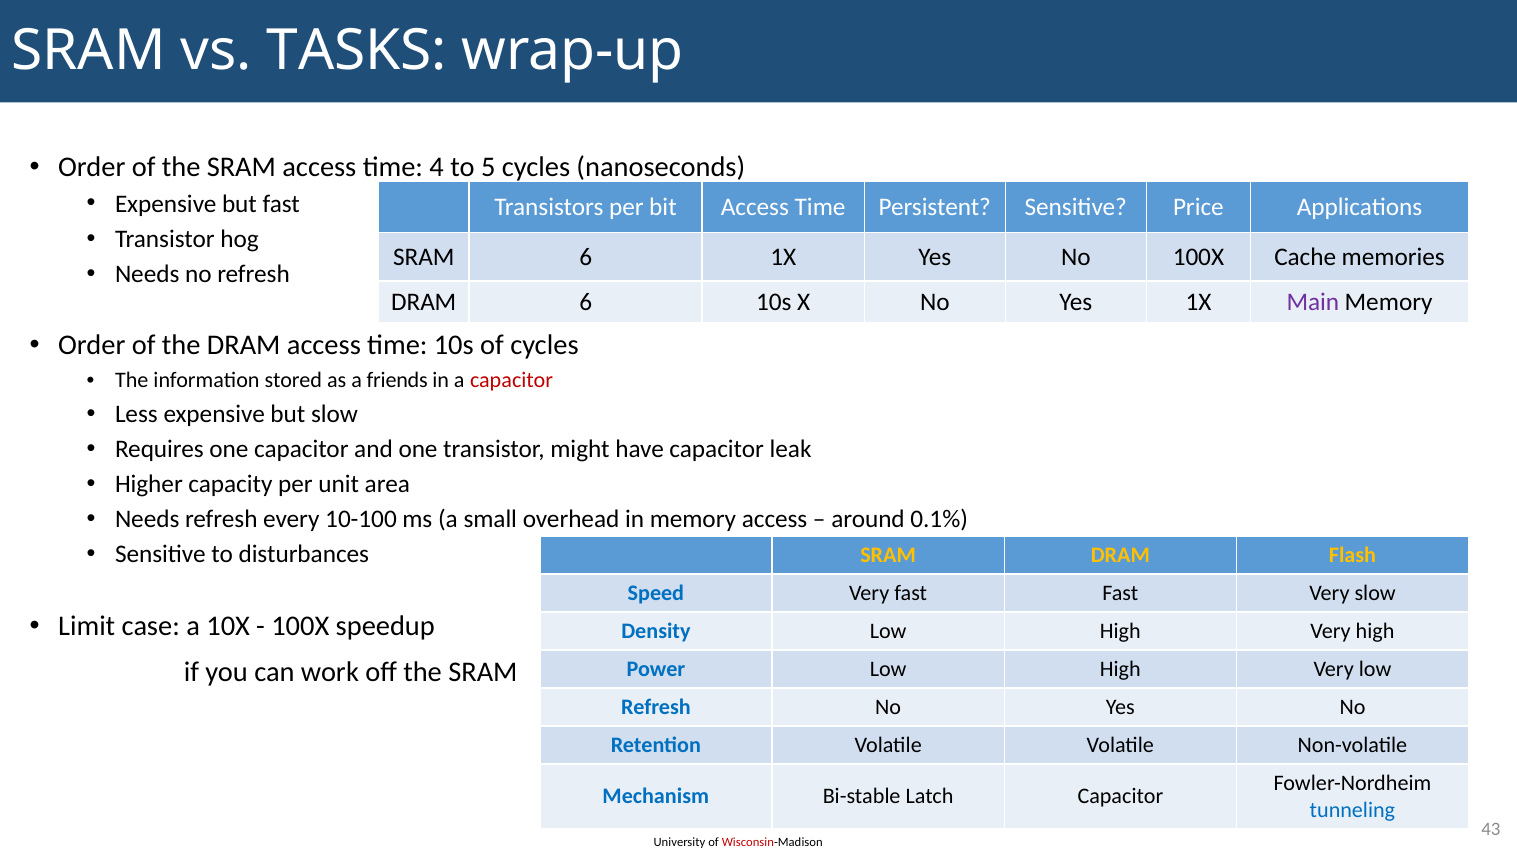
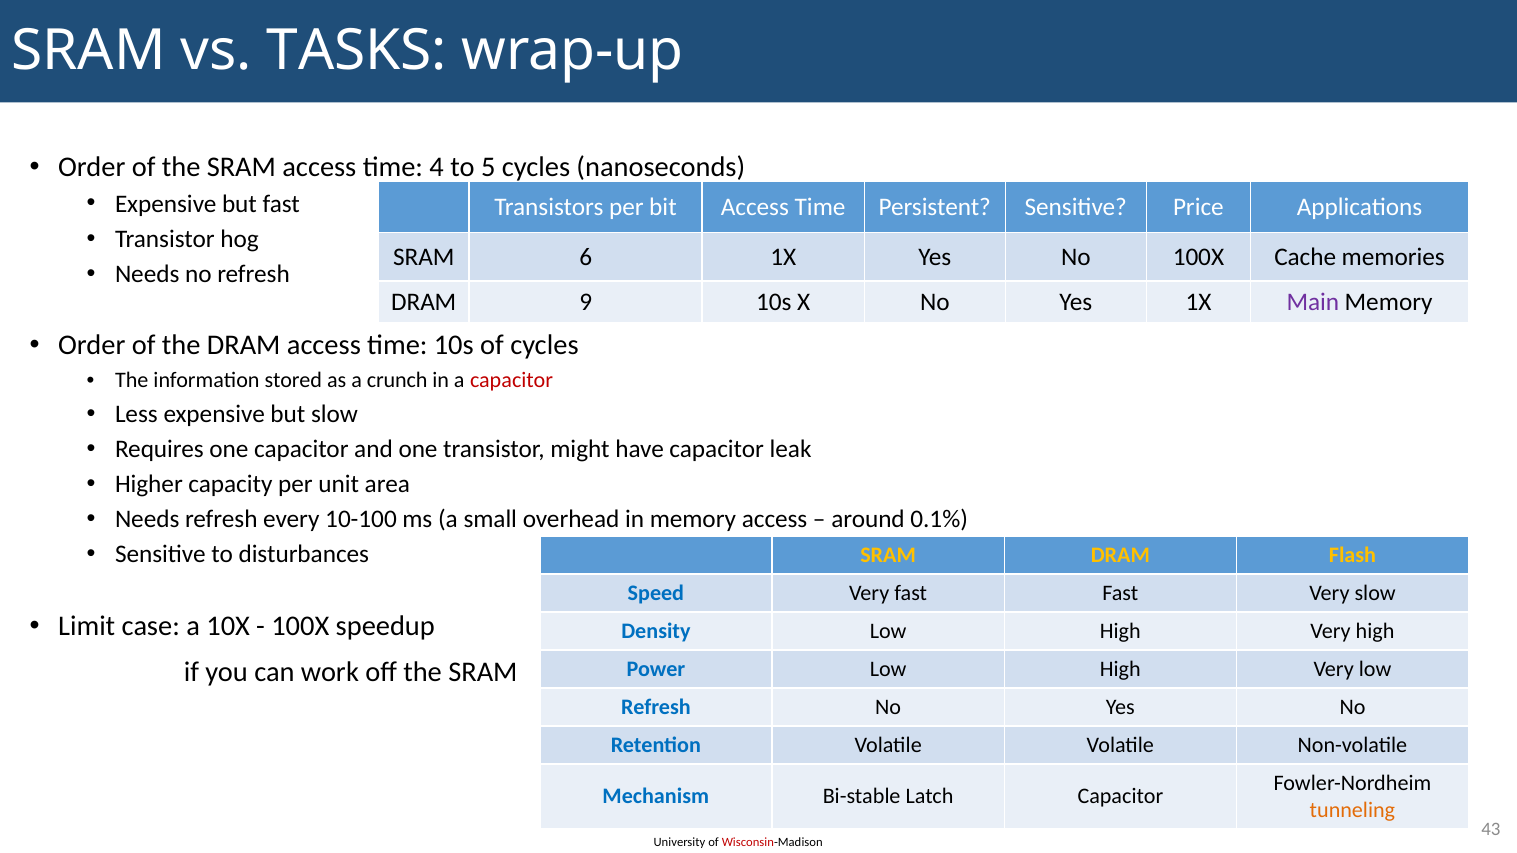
DRAM 6: 6 -> 9
friends: friends -> crunch
tunneling colour: blue -> orange
